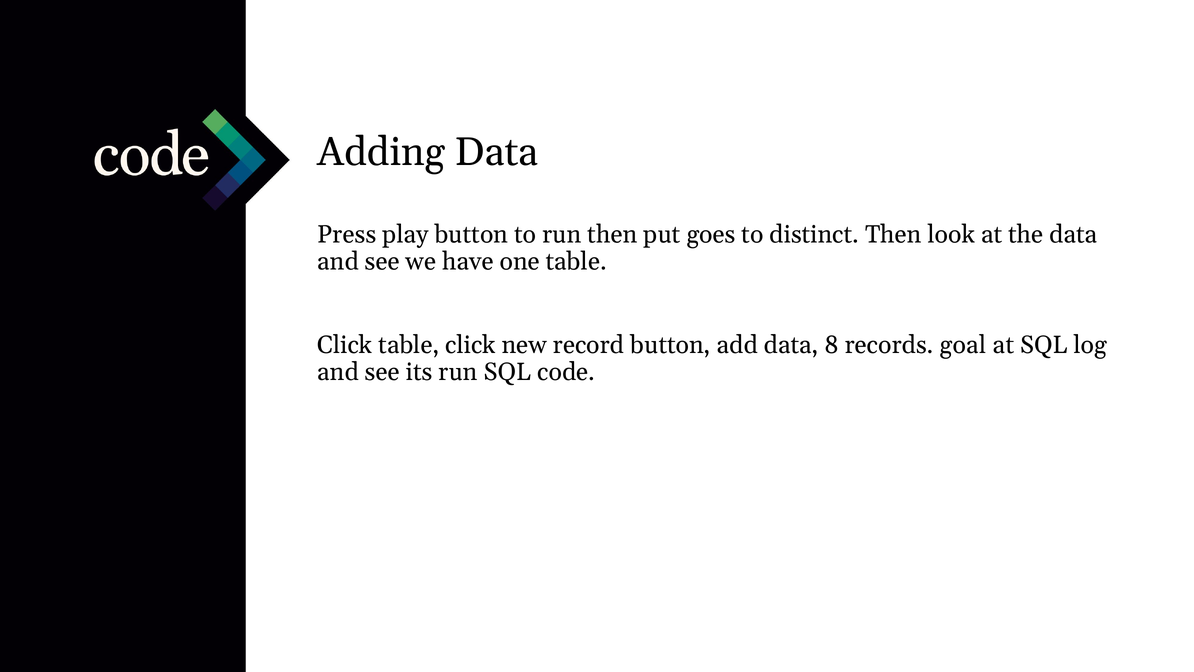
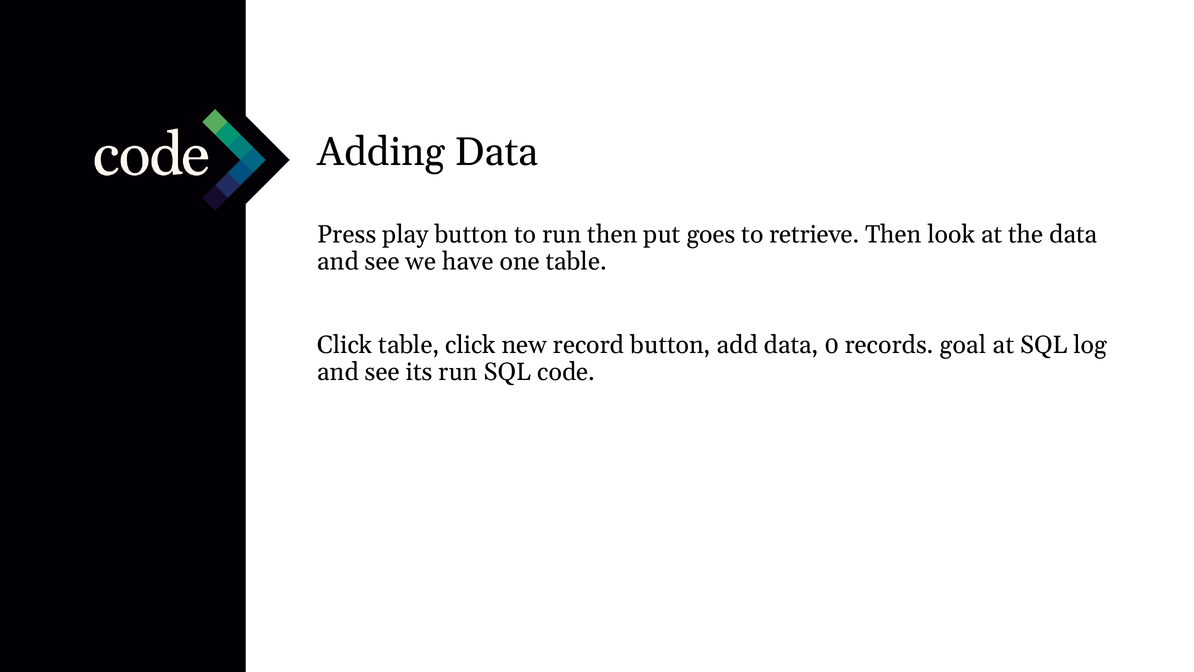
distinct: distinct -> retrieve
8: 8 -> 0
